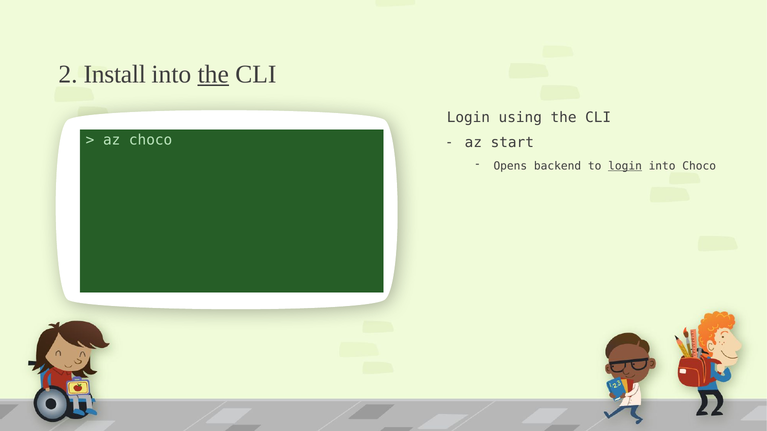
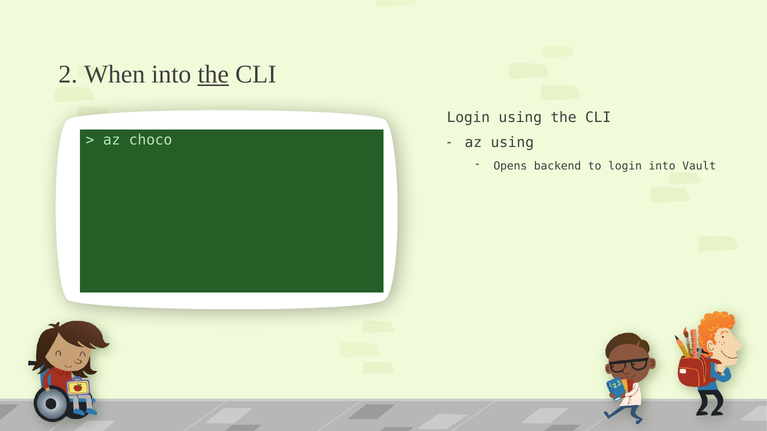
Install: Install -> When
az start: start -> using
login at (625, 166) underline: present -> none
into Choco: Choco -> Vault
